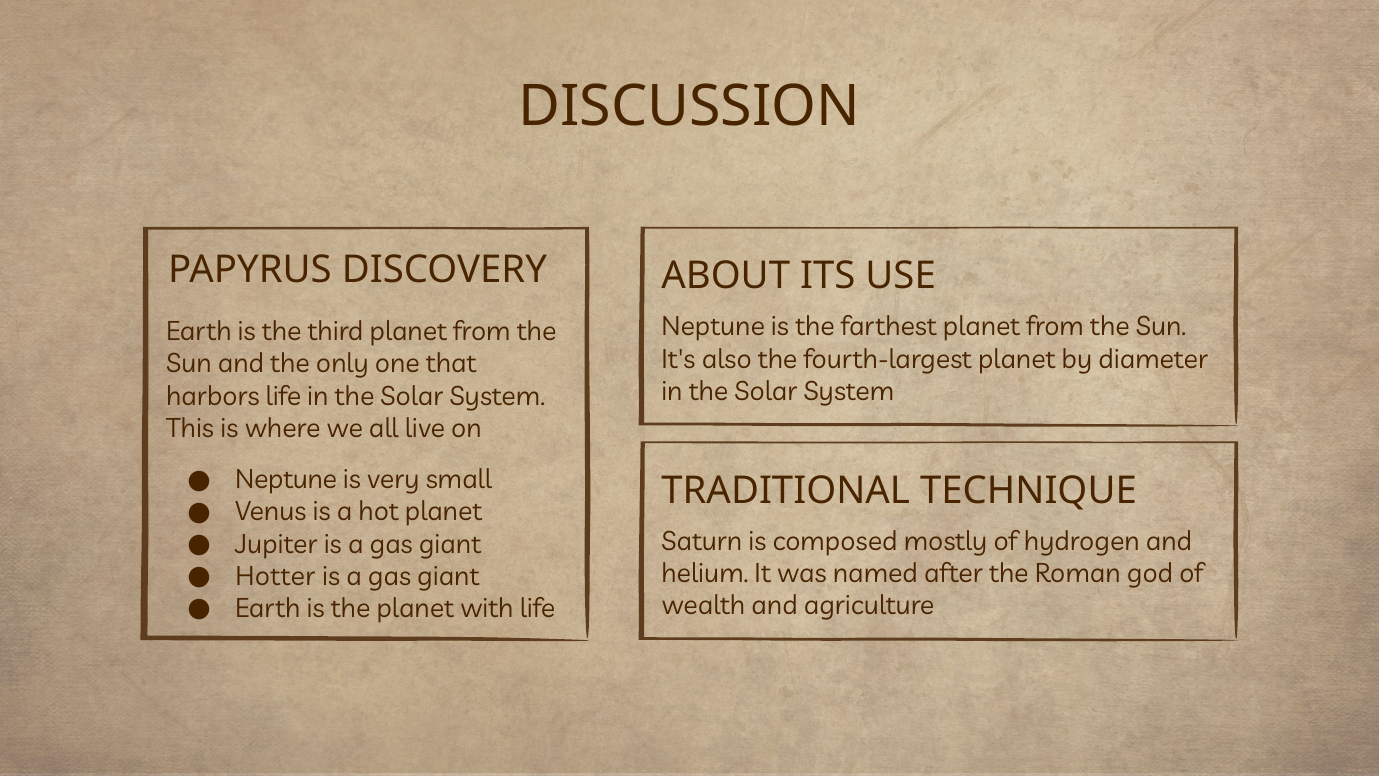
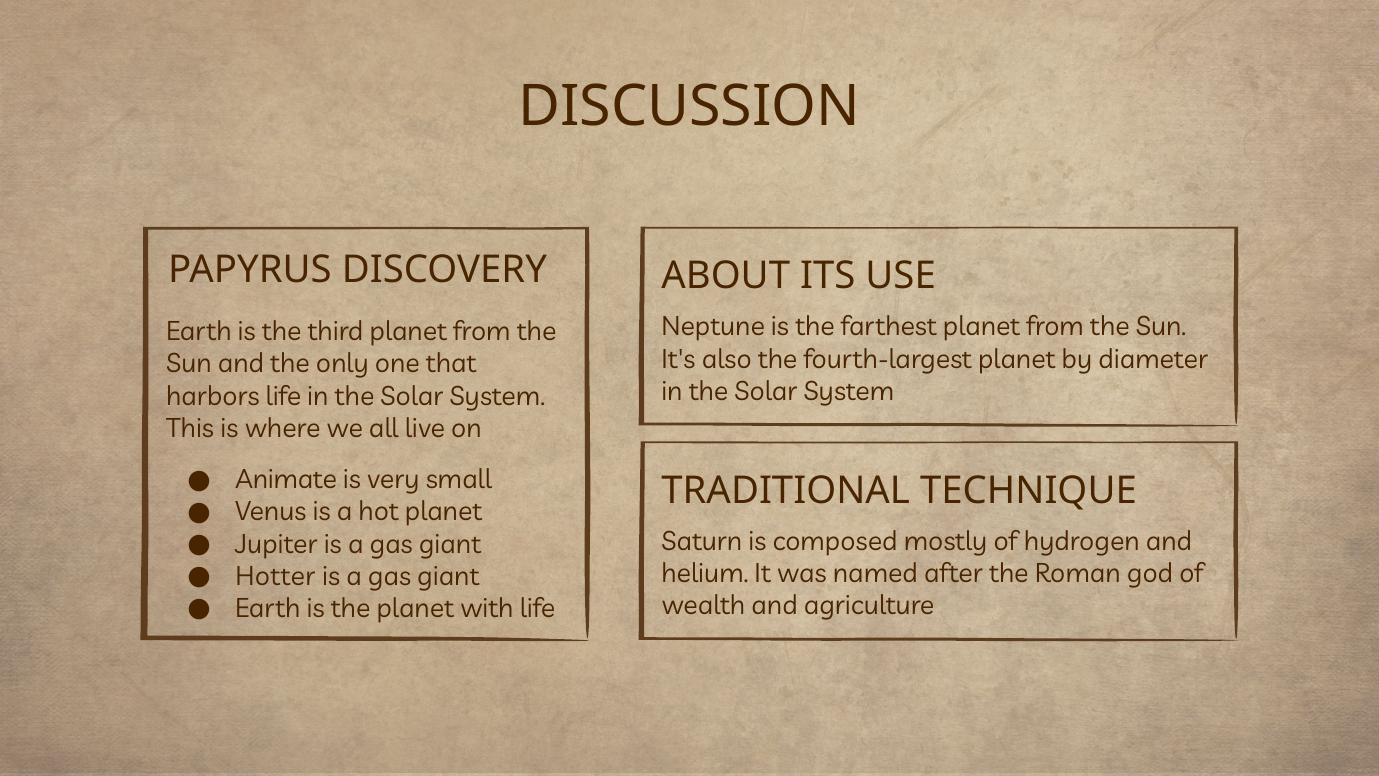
Neptune at (286, 480): Neptune -> Animate
